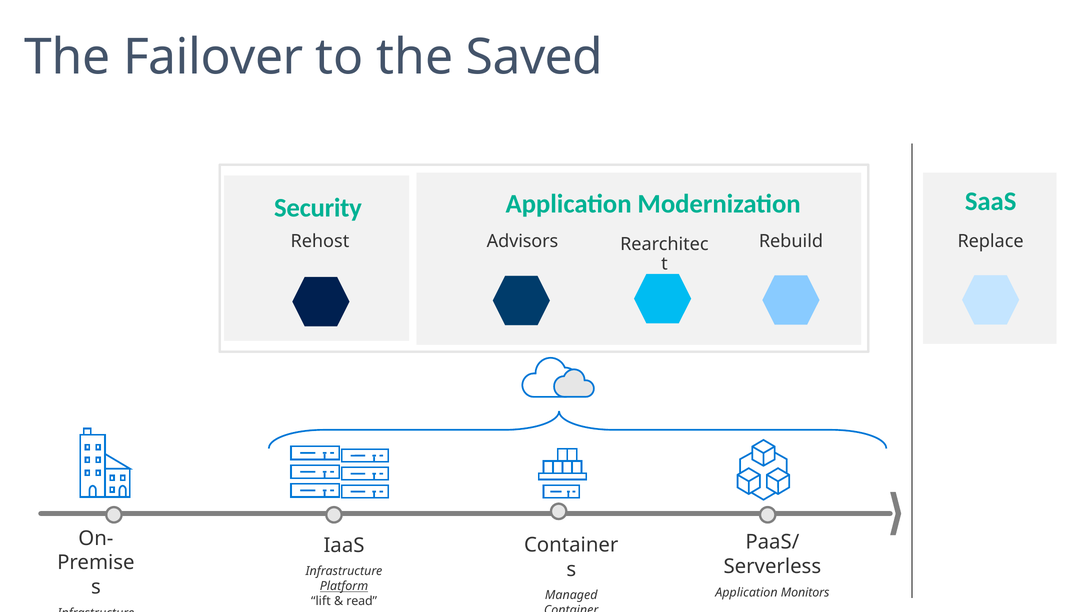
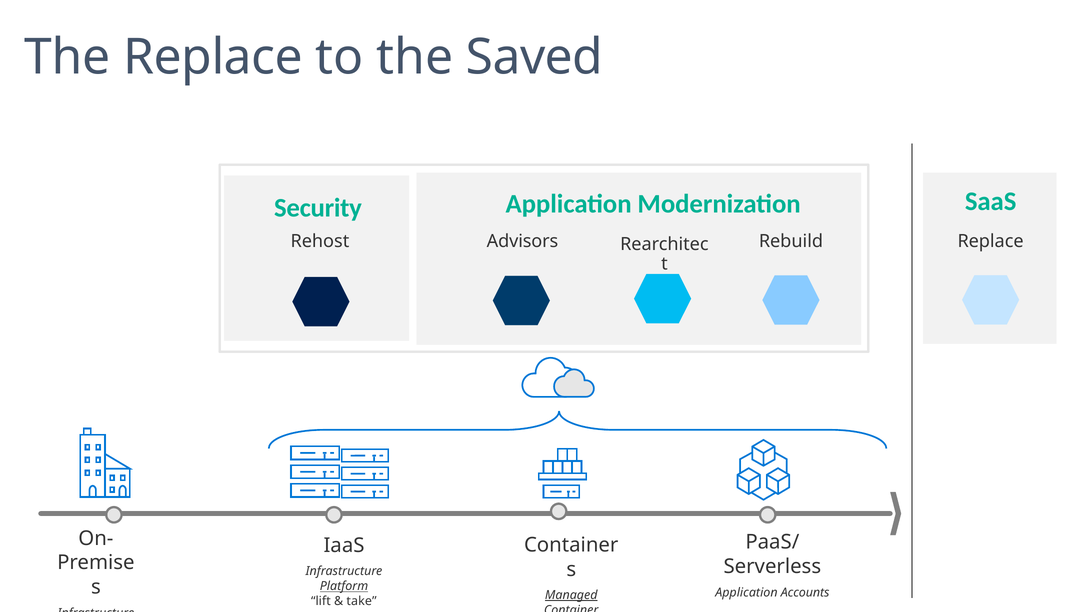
The Failover: Failover -> Replace
Monitors: Monitors -> Accounts
Managed underline: none -> present
read: read -> take
